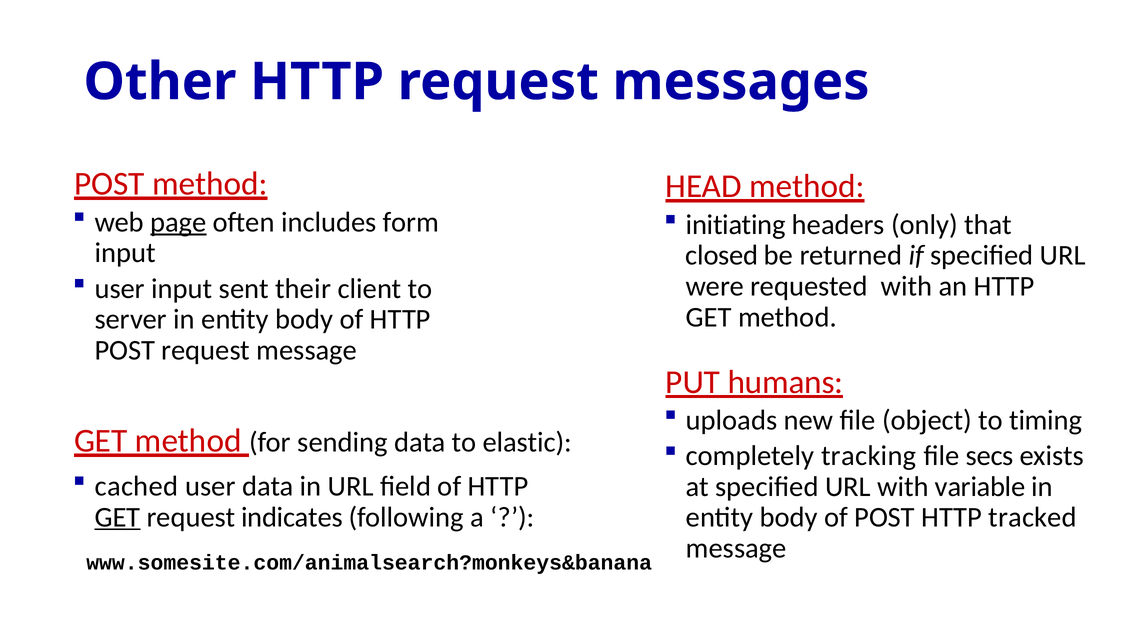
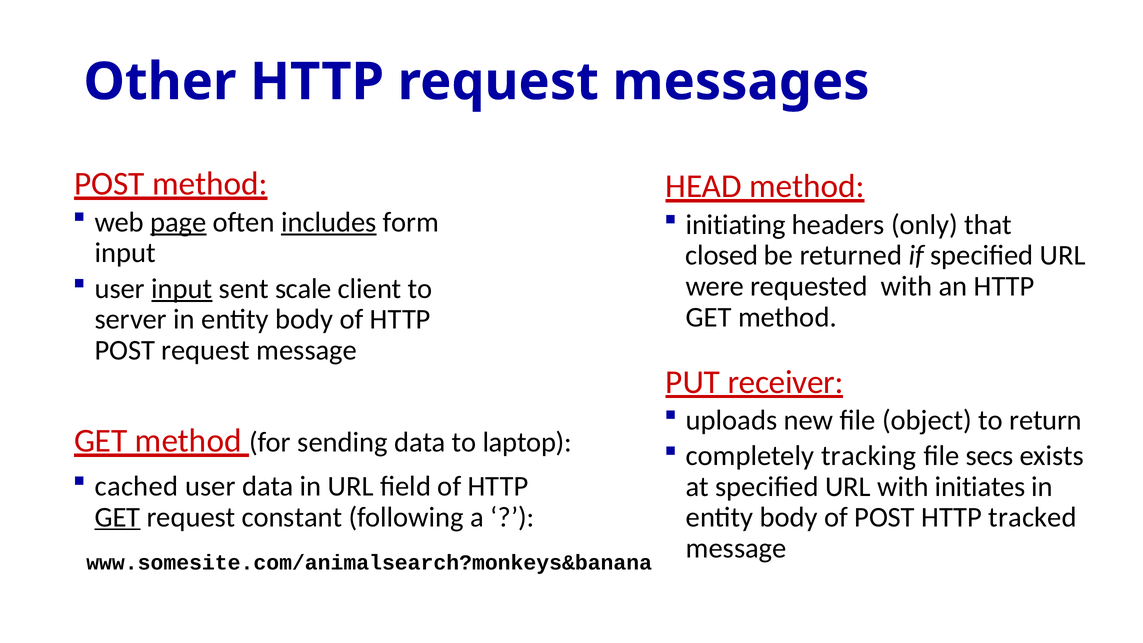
includes underline: none -> present
input at (182, 289) underline: none -> present
their: their -> scale
humans: humans -> receiver
timing: timing -> return
elastic: elastic -> laptop
variable: variable -> initiates
indicates: indicates -> constant
